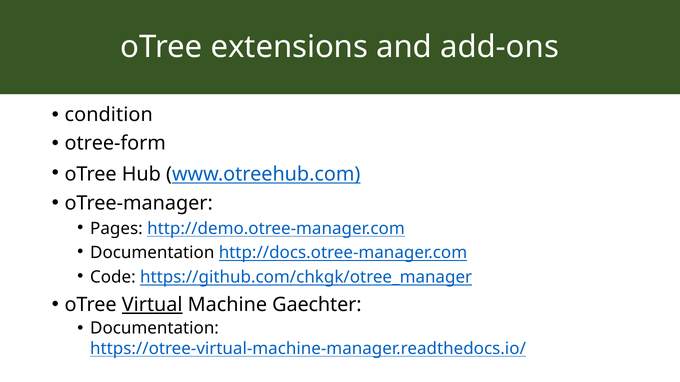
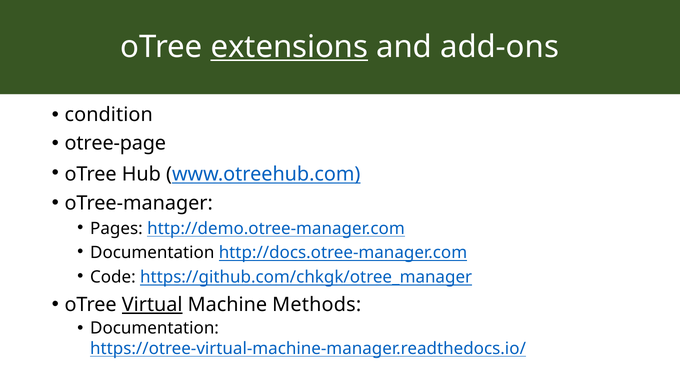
extensions underline: none -> present
otree-form: otree-form -> otree-page
Gaechter: Gaechter -> Methods
